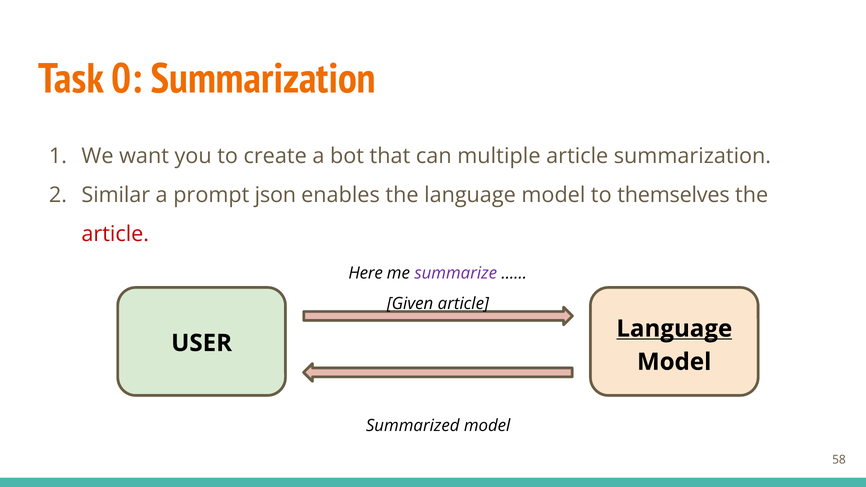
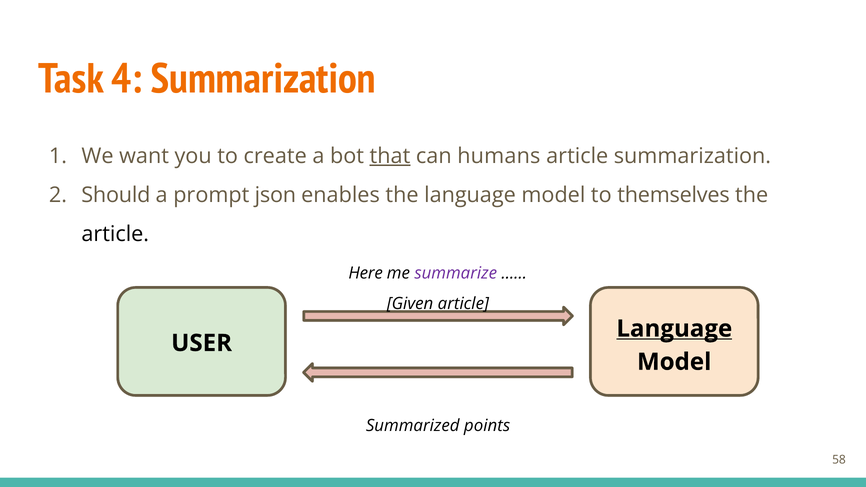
0: 0 -> 4
that underline: none -> present
multiple: multiple -> humans
Similar: Similar -> Should
article at (115, 234) colour: red -> black
Summarized model: model -> points
